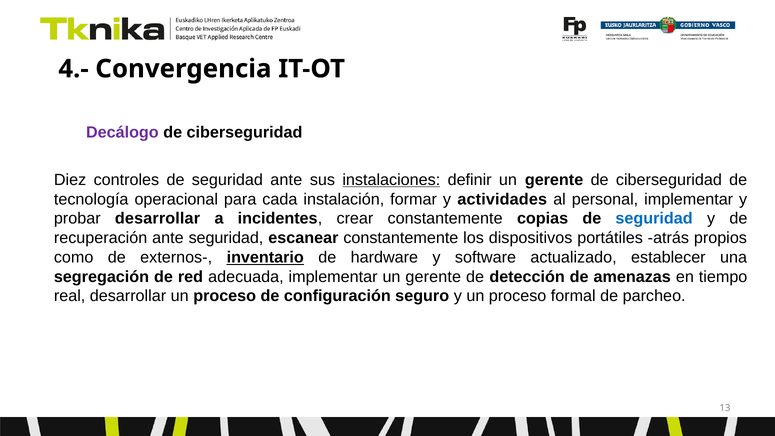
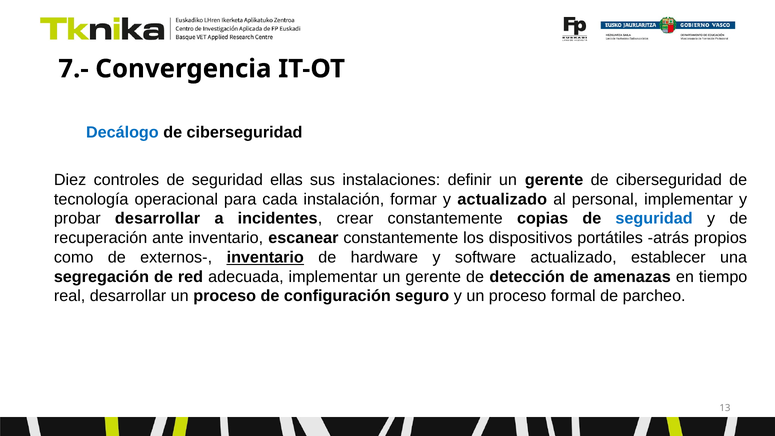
4.-: 4.- -> 7.-
Decálogo colour: purple -> blue
seguridad ante: ante -> ellas
instalaciones underline: present -> none
y actividades: actividades -> actualizado
ante seguridad: seguridad -> inventario
